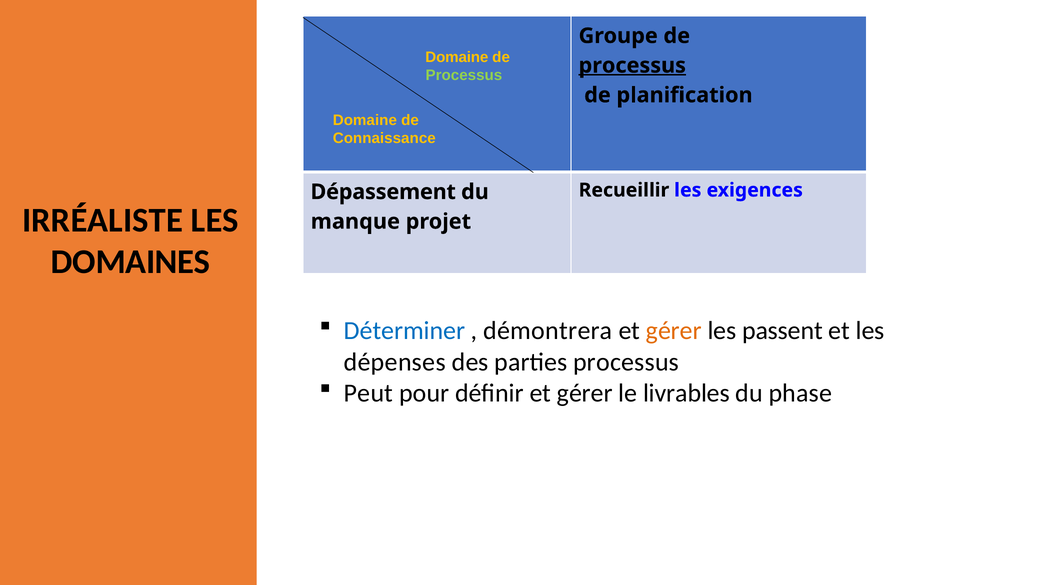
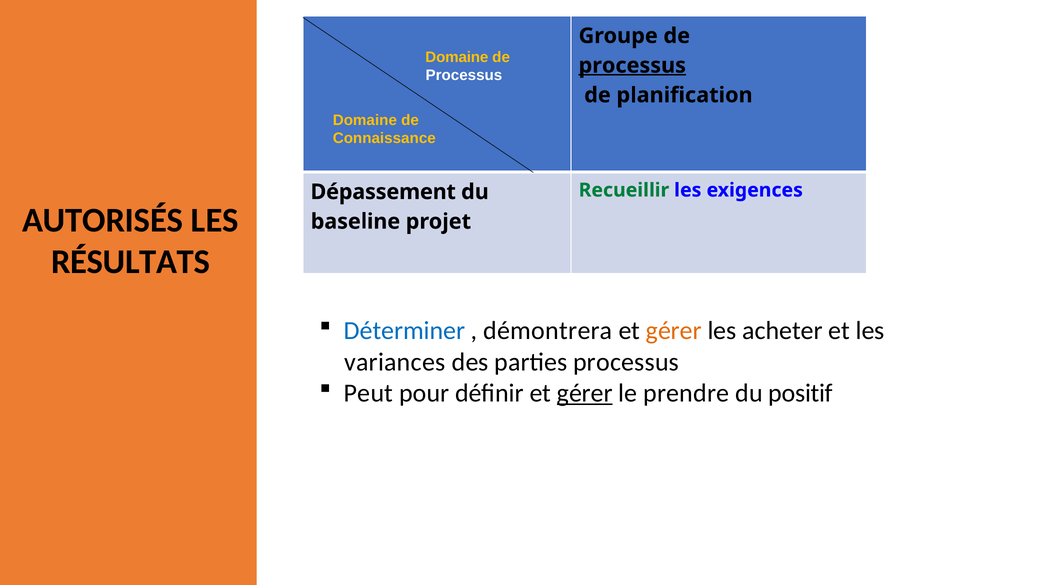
Processus at (464, 75) colour: light green -> white
Recueillir colour: black -> green
IRRÉALISTE: IRRÉALISTE -> AUTORISÉS
manque: manque -> baseline
DOMAINES: DOMAINES -> RÉSULTATS
passent: passent -> acheter
dépenses: dépenses -> variances
gérer at (585, 393) underline: none -> present
livrables: livrables -> prendre
phase: phase -> positif
